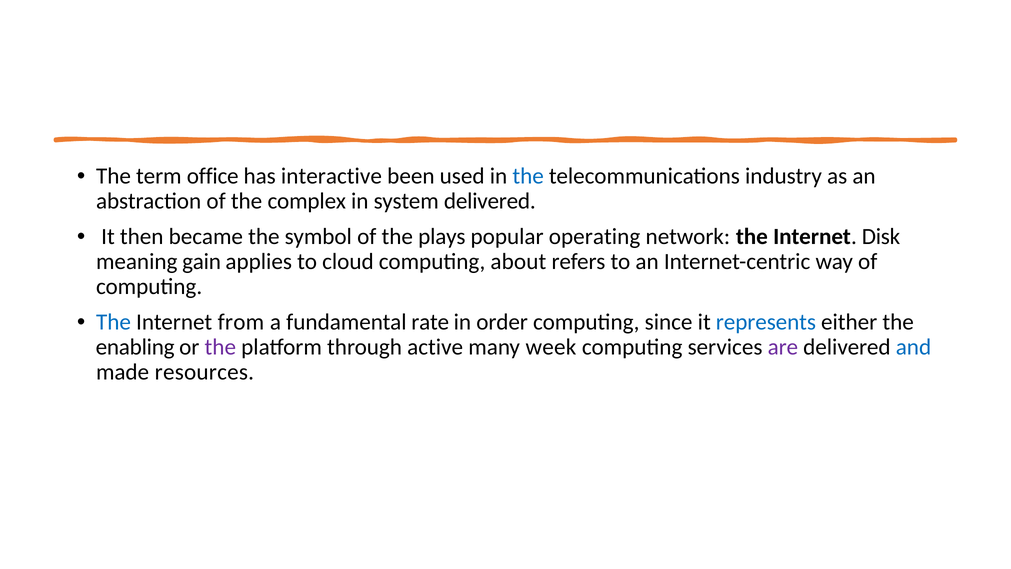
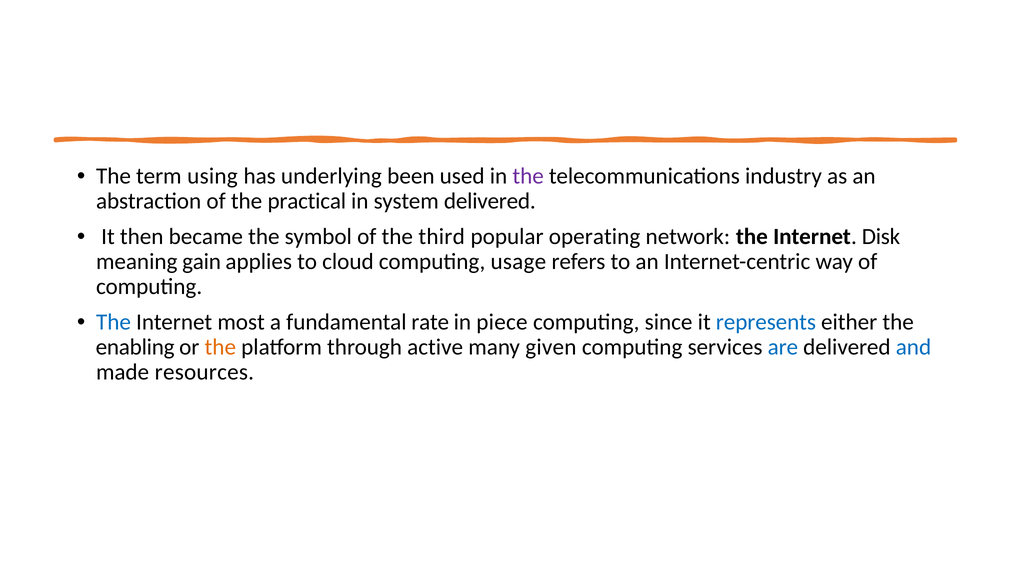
office: office -> using
interactive: interactive -> underlying
the at (528, 176) colour: blue -> purple
complex: complex -> practical
plays: plays -> third
about: about -> usage
from: from -> most
order: order -> piece
the at (220, 347) colour: purple -> orange
week: week -> given
are colour: purple -> blue
